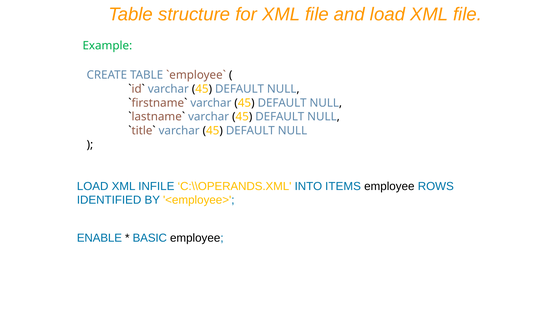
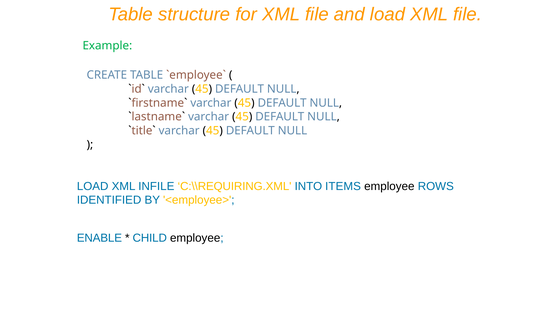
C:\\OPERANDS.XML: C:\\OPERANDS.XML -> C:\\REQUIRING.XML
BASIC: BASIC -> CHILD
